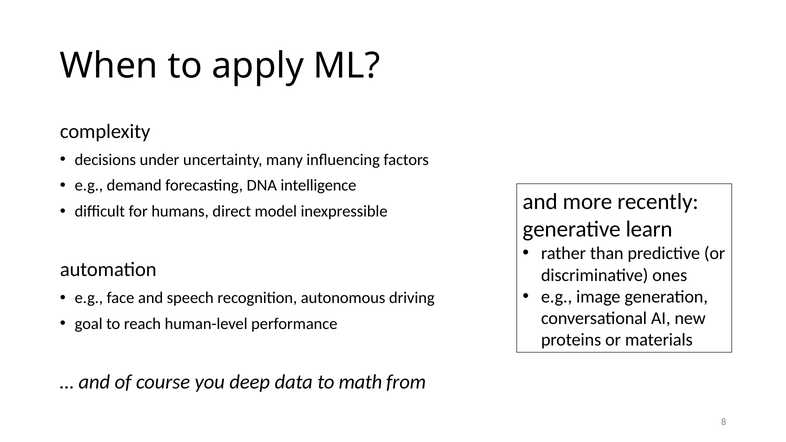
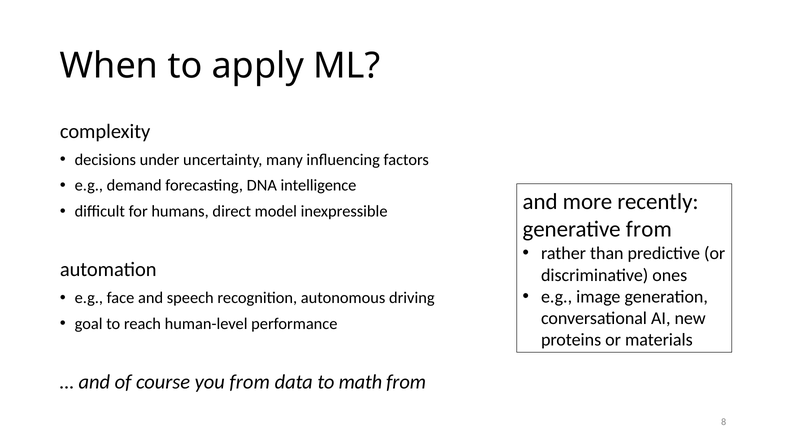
generative learn: learn -> from
you deep: deep -> from
